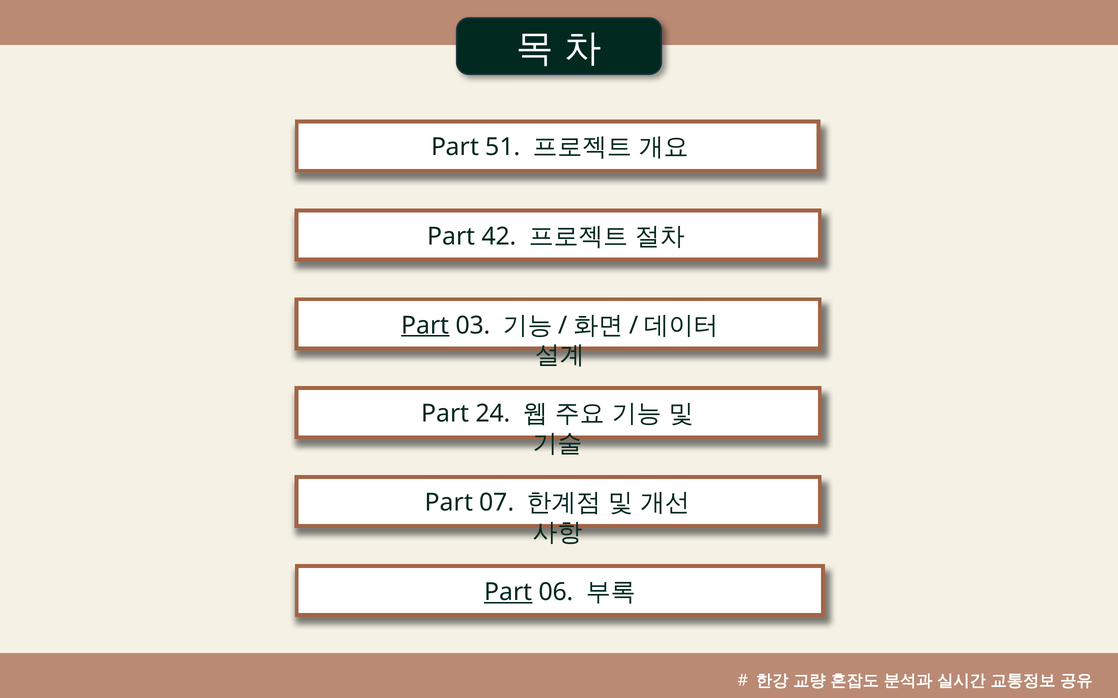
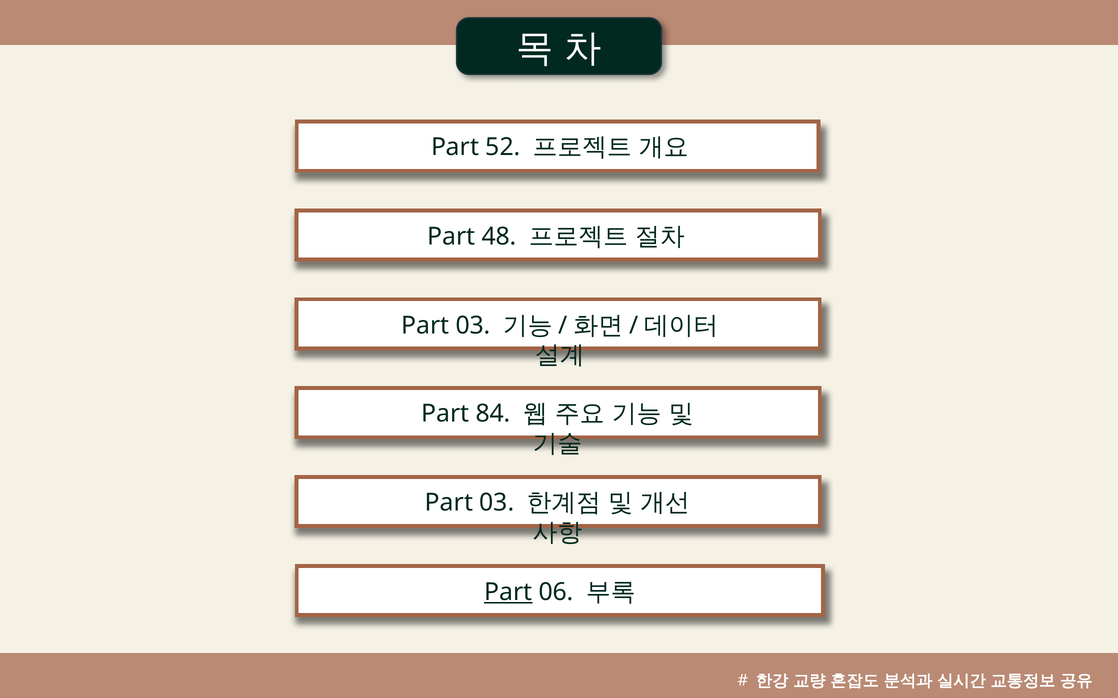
51: 51 -> 52
42: 42 -> 48
Part at (425, 326) underline: present -> none
24: 24 -> 84
07 at (497, 503): 07 -> 03
